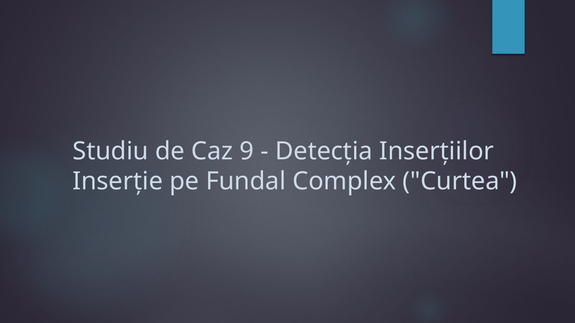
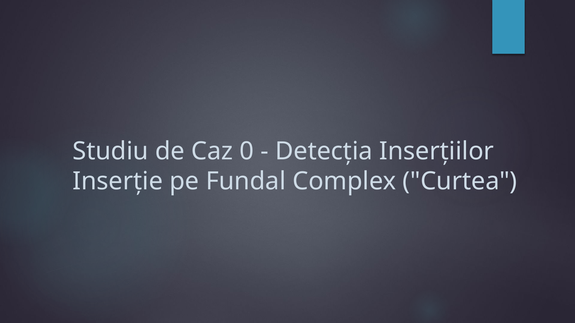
9: 9 -> 0
